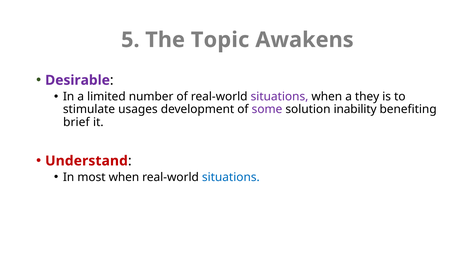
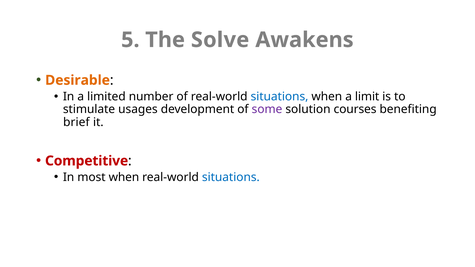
Topic: Topic -> Solve
Desirable colour: purple -> orange
situations at (279, 97) colour: purple -> blue
they: they -> limit
inability: inability -> courses
Understand: Understand -> Competitive
